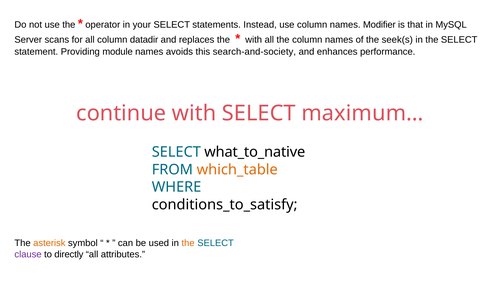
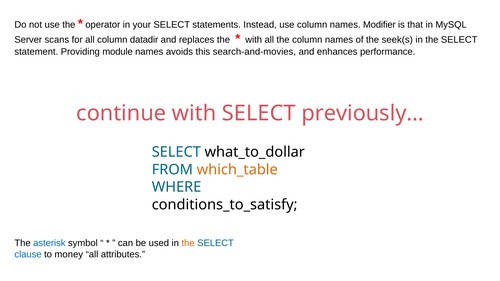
search-and-society: search-and-society -> search-and-movies
maximum…: maximum… -> previously…
what_to_native: what_to_native -> what_to_dollar
asterisk colour: orange -> blue
clause colour: purple -> blue
directly: directly -> money
